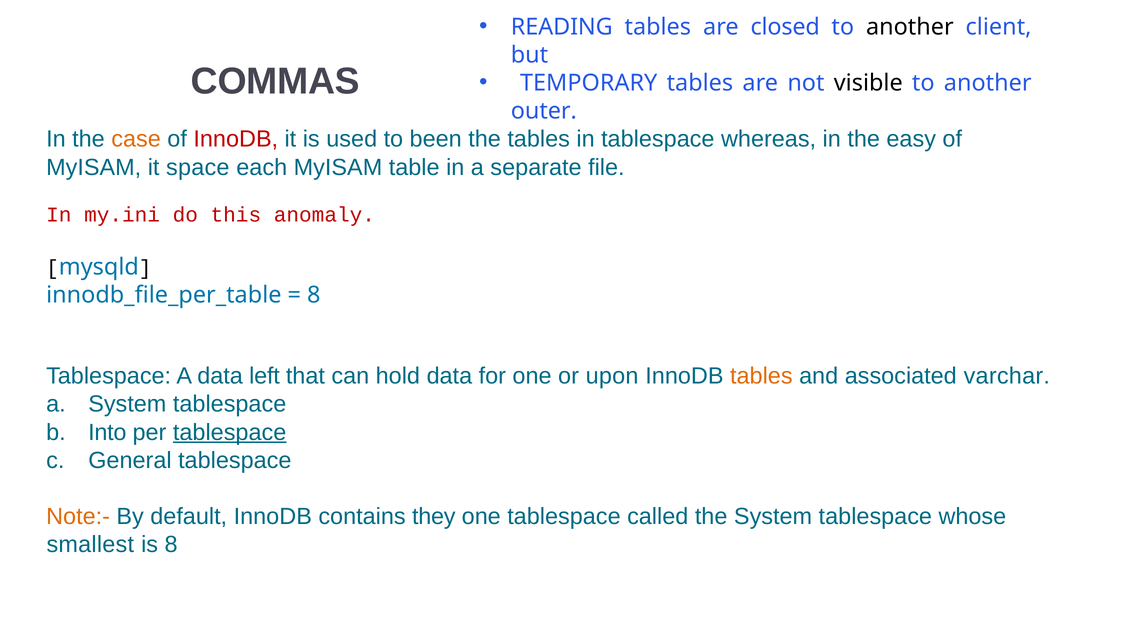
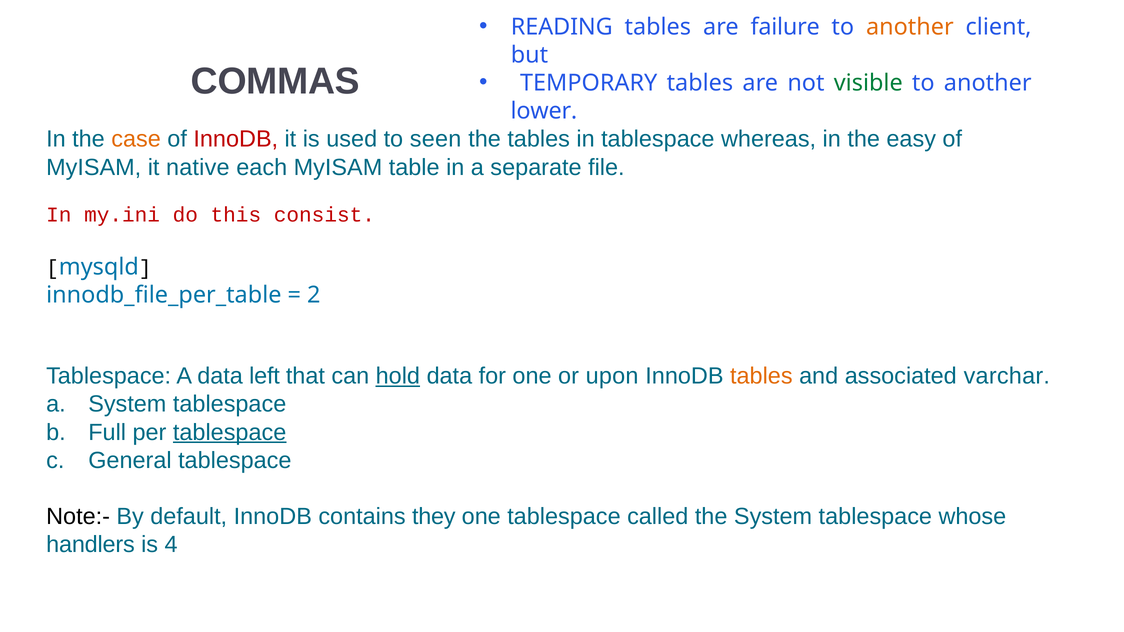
closed: closed -> failure
another at (910, 27) colour: black -> orange
visible colour: black -> green
outer: outer -> lower
been: been -> seen
space: space -> native
anomaly: anomaly -> consist
8 at (314, 295): 8 -> 2
hold underline: none -> present
Into: Into -> Full
Note:- colour: orange -> black
smallest: smallest -> handlers
is 8: 8 -> 4
